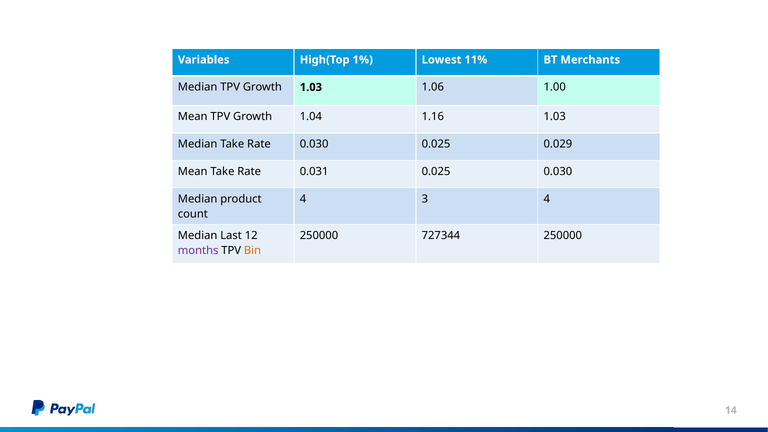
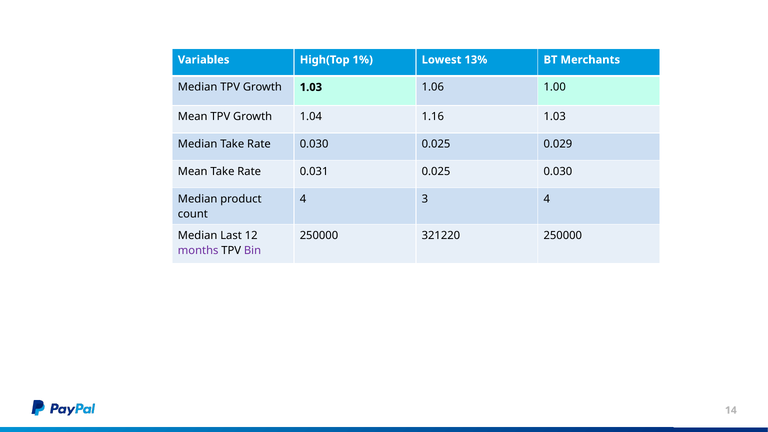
11%: 11% -> 13%
727344: 727344 -> 321220
Bin colour: orange -> purple
